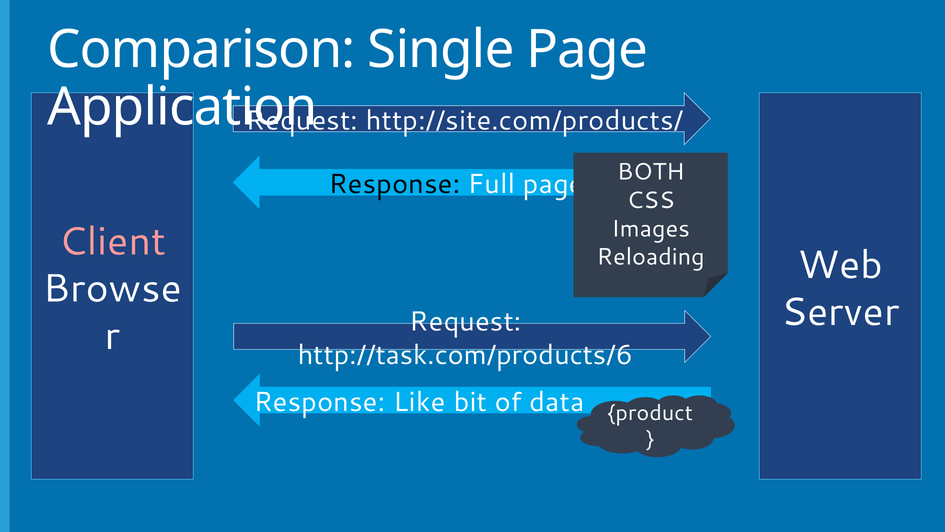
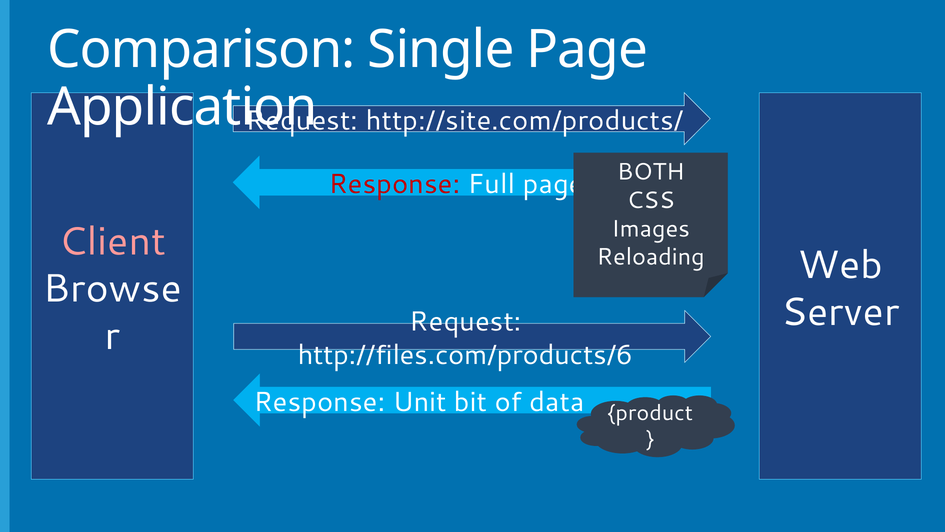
Response at (394, 184) colour: black -> red
http://task.com/products/6: http://task.com/products/6 -> http://files.com/products/6
Like: Like -> Unit
